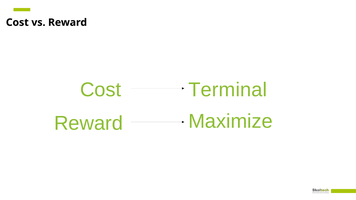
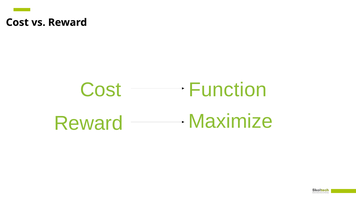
Terminal: Terminal -> Function
